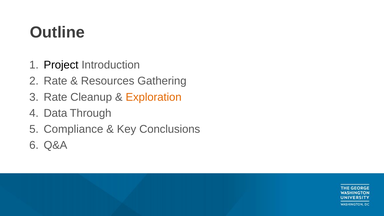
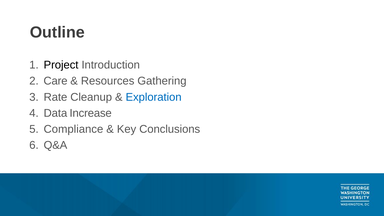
Rate at (55, 81): Rate -> Care
Exploration colour: orange -> blue
Through: Through -> Increase
